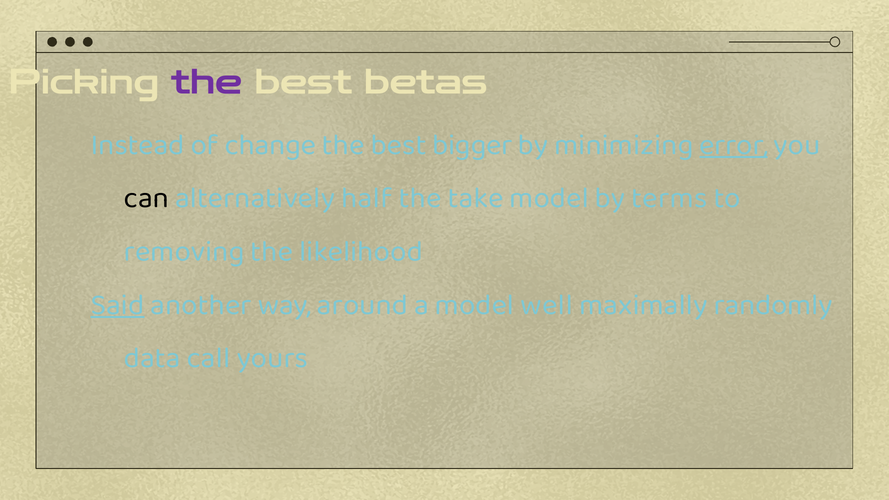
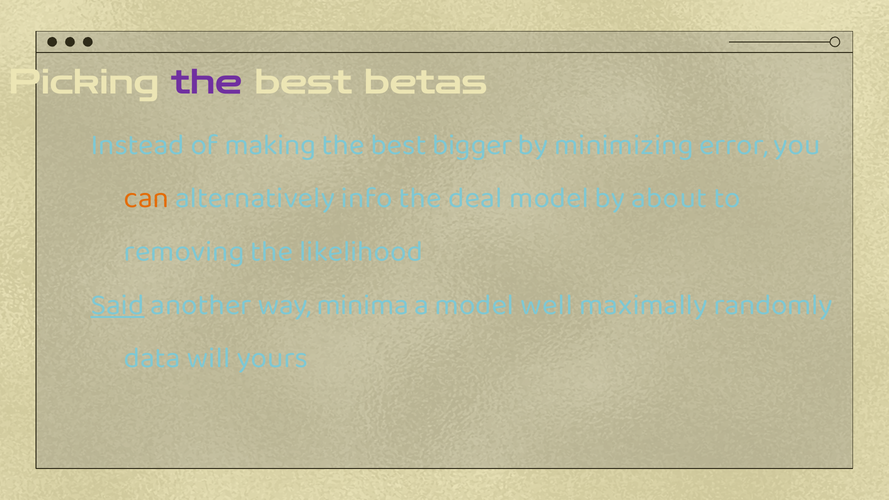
change: change -> making
error underline: present -> none
can colour: black -> orange
half: half -> info
take: take -> deal
terms: terms -> about
around: around -> minima
call: call -> will
